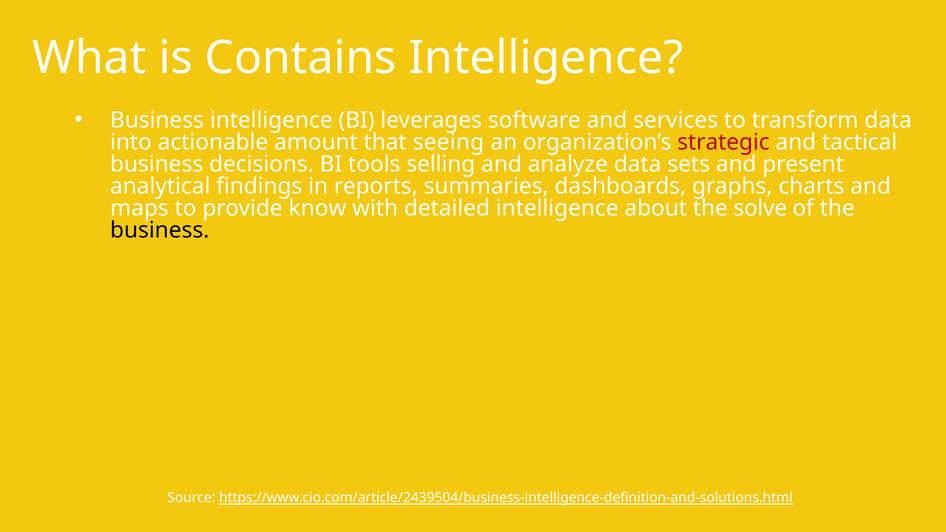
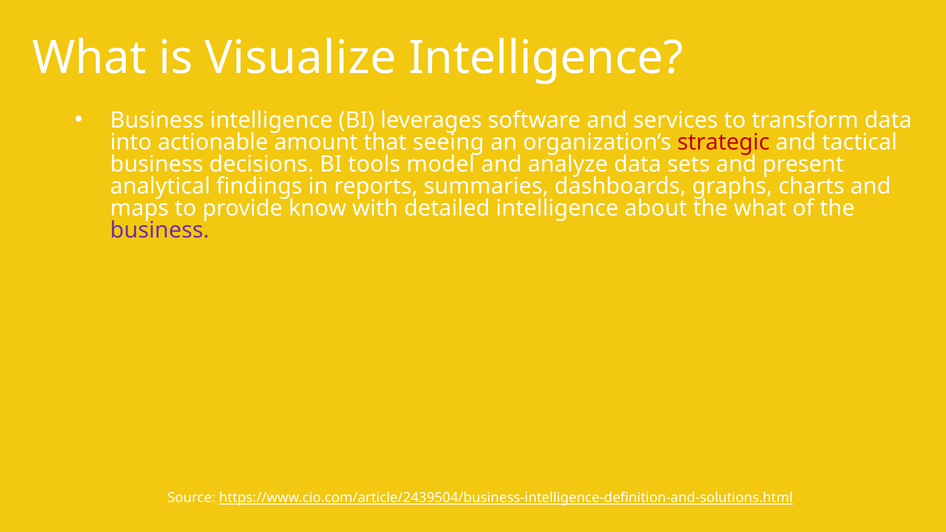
Contains: Contains -> Visualize
selling: selling -> model
the solve: solve -> what
business at (160, 230) colour: black -> purple
